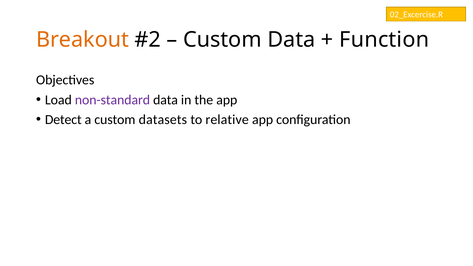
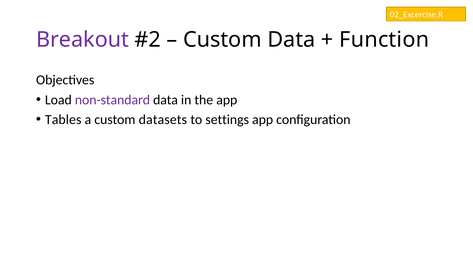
Breakout colour: orange -> purple
Detect: Detect -> Tables
relative: relative -> settings
